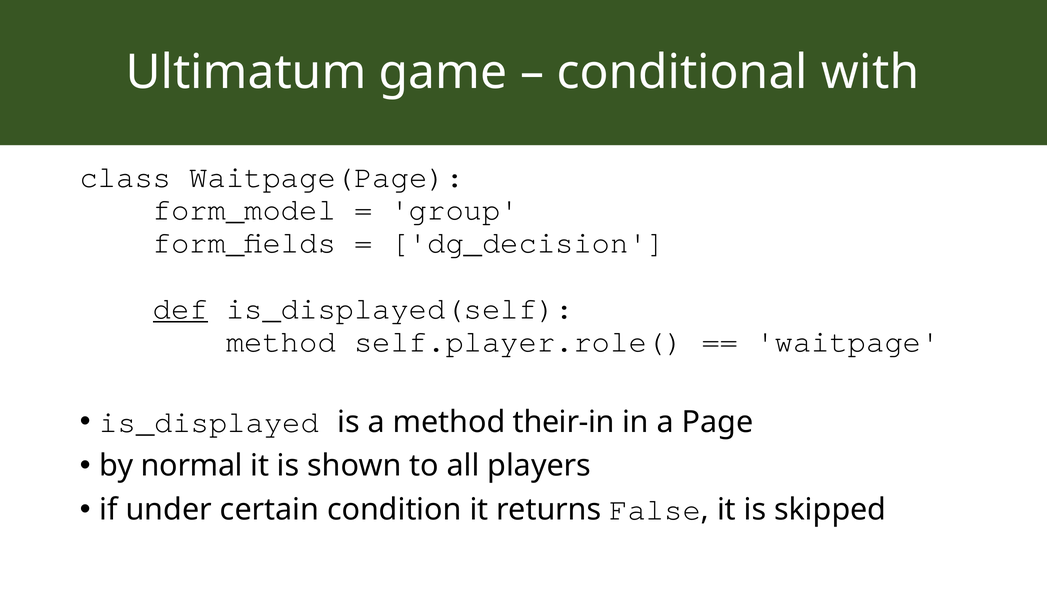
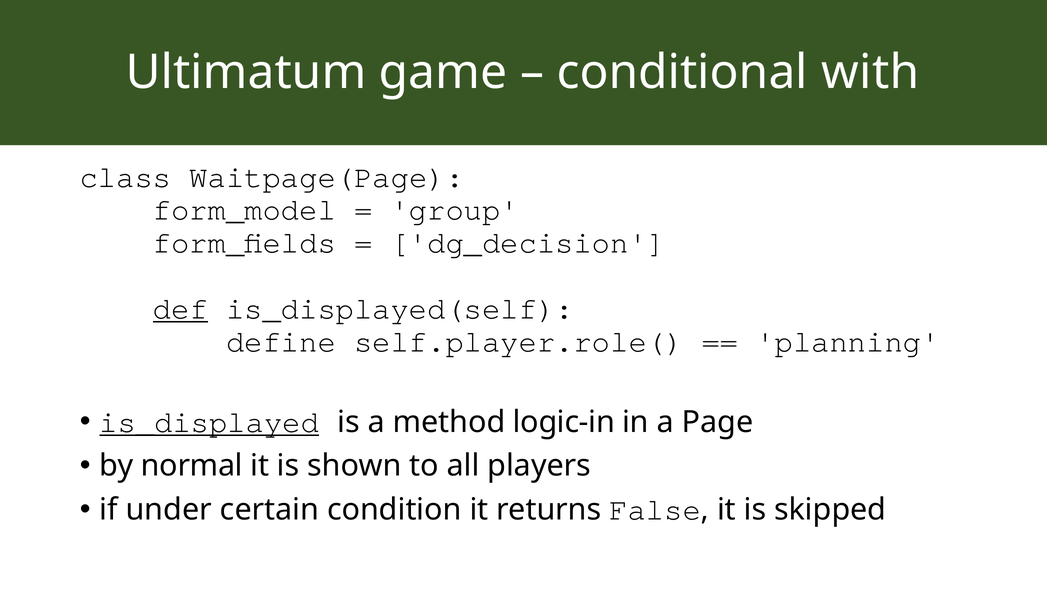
method at (281, 342): method -> define
waitpage: waitpage -> planning
is_displayed underline: none -> present
their-in: their-in -> logic-in
